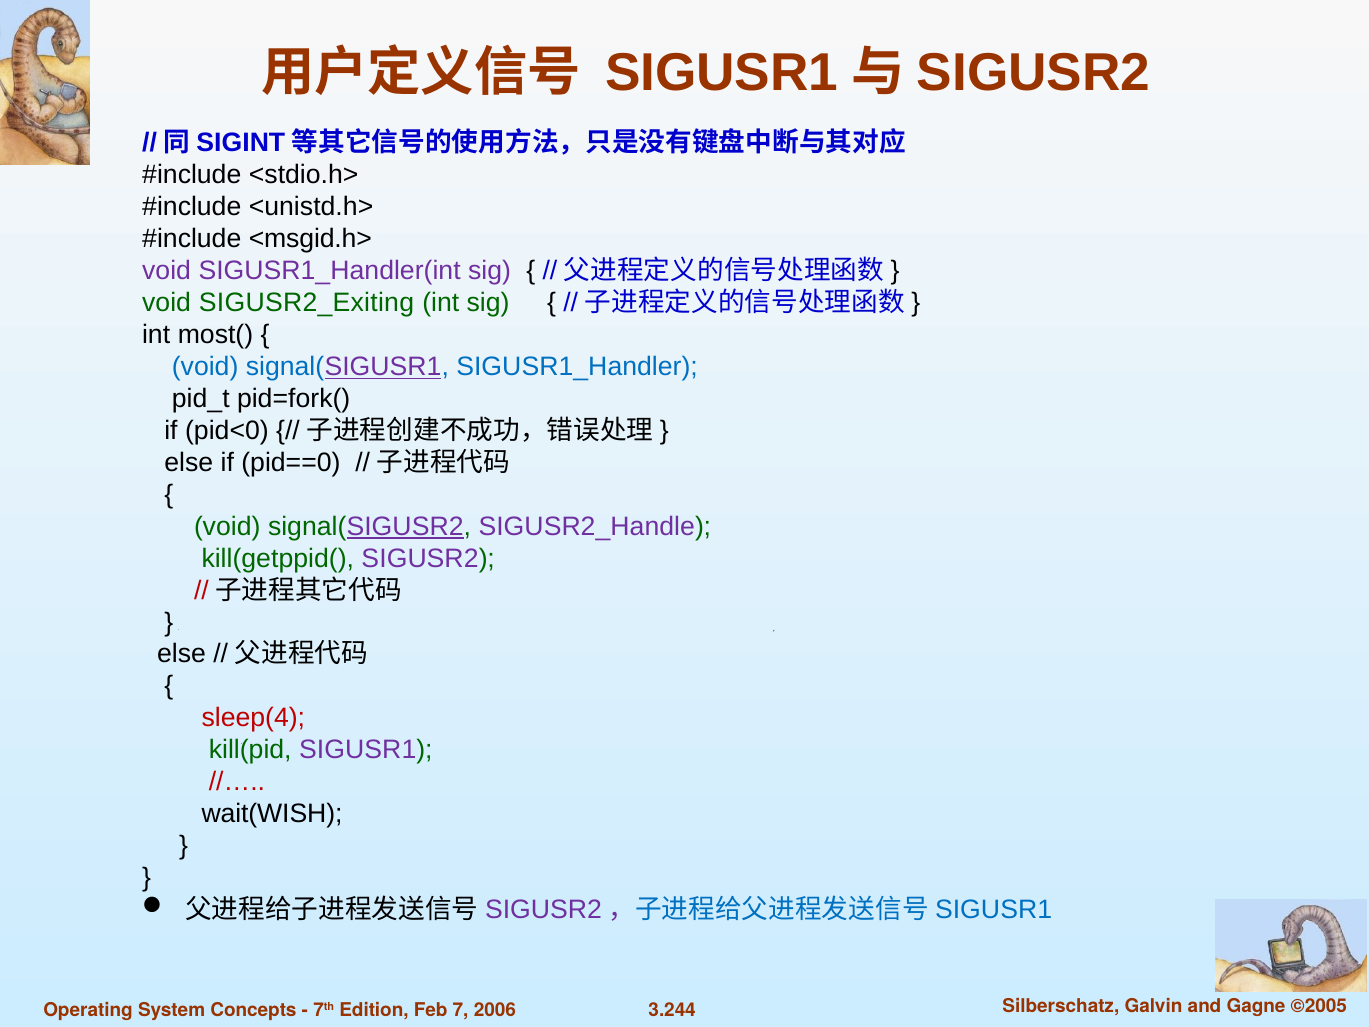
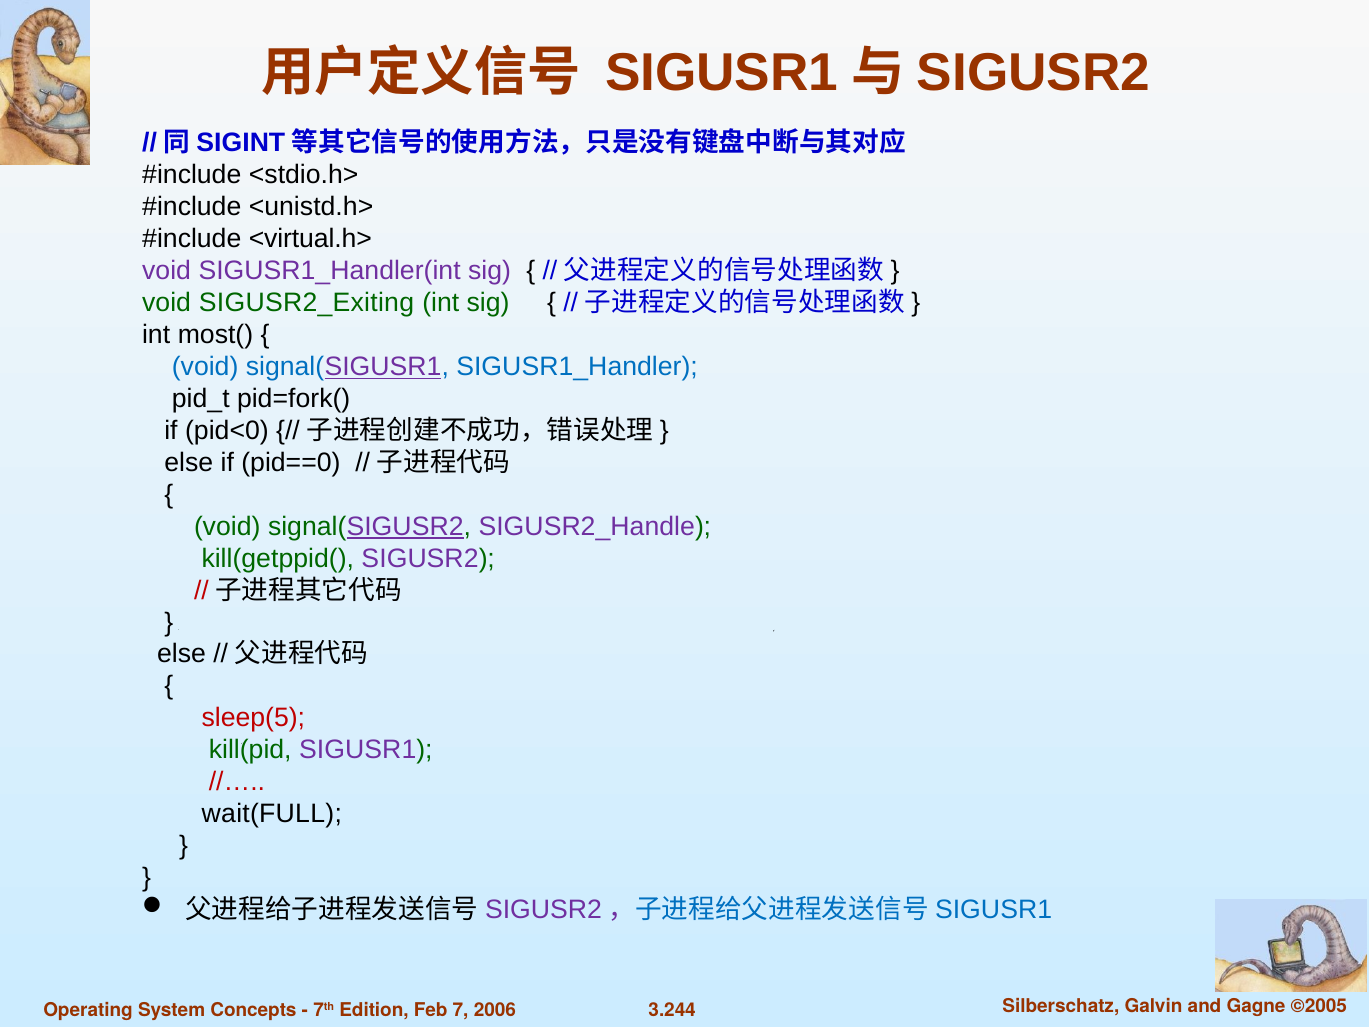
<msgid.h>: <msgid.h> -> <virtual.h>
sleep(4: sleep(4 -> sleep(5
wait(WISH: wait(WISH -> wait(FULL
